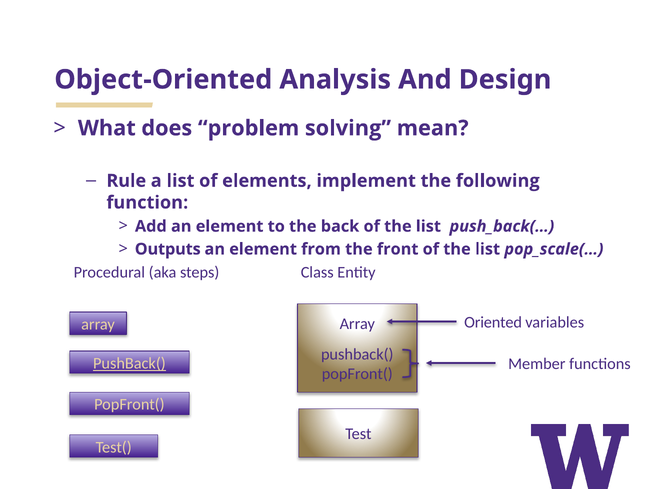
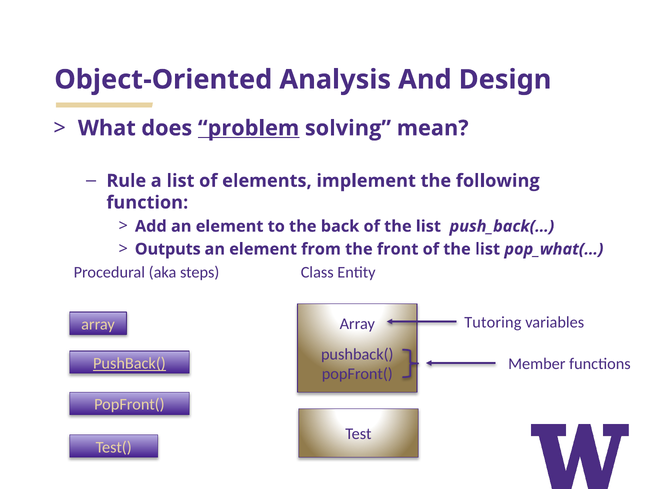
problem underline: none -> present
pop_scale(…: pop_scale(… -> pop_what(…
Oriented: Oriented -> Tutoring
